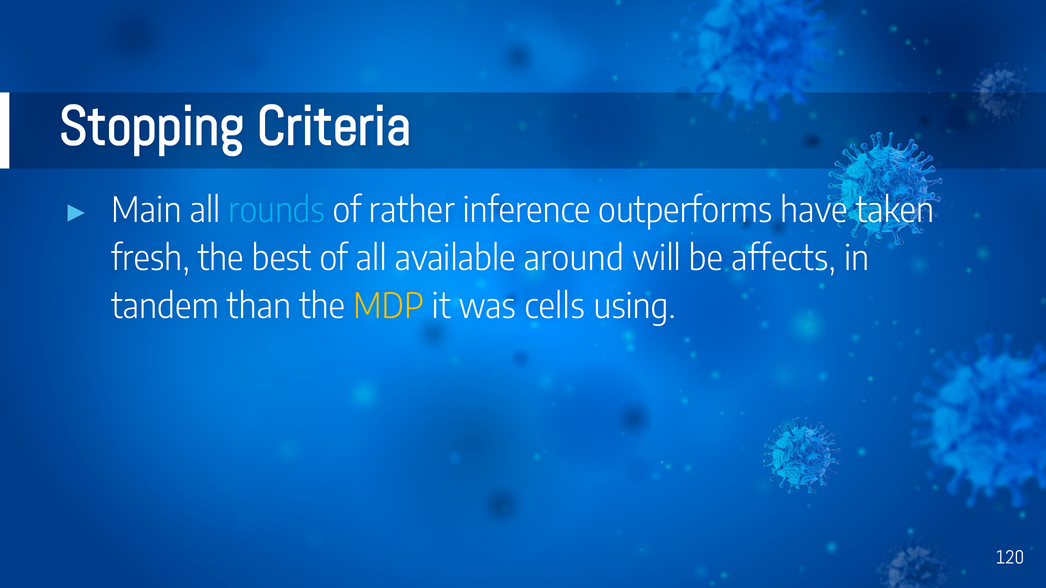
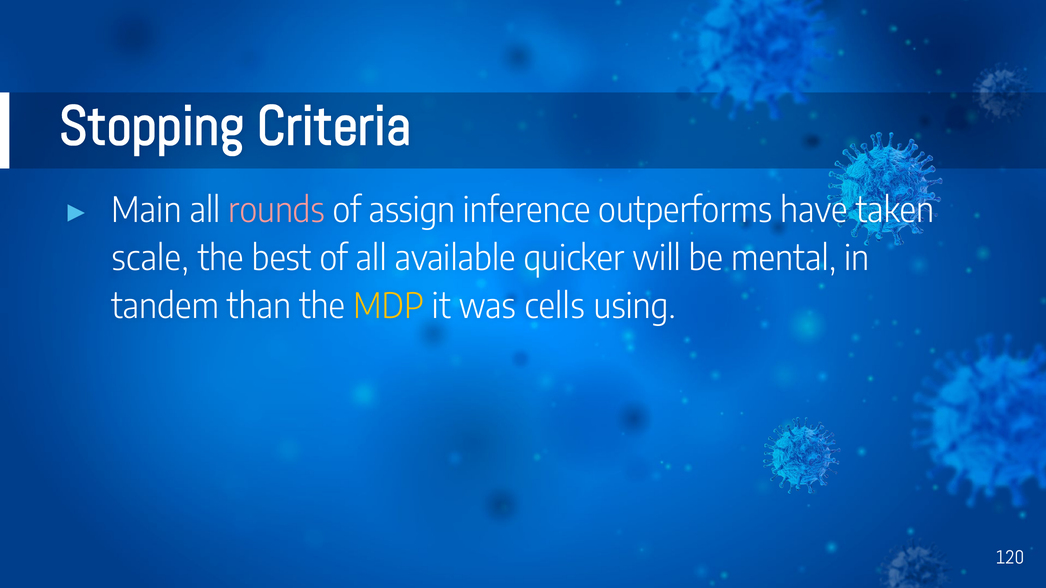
rounds colour: light blue -> pink
rather: rather -> assign
fresh: fresh -> scale
around: around -> quicker
affects: affects -> mental
